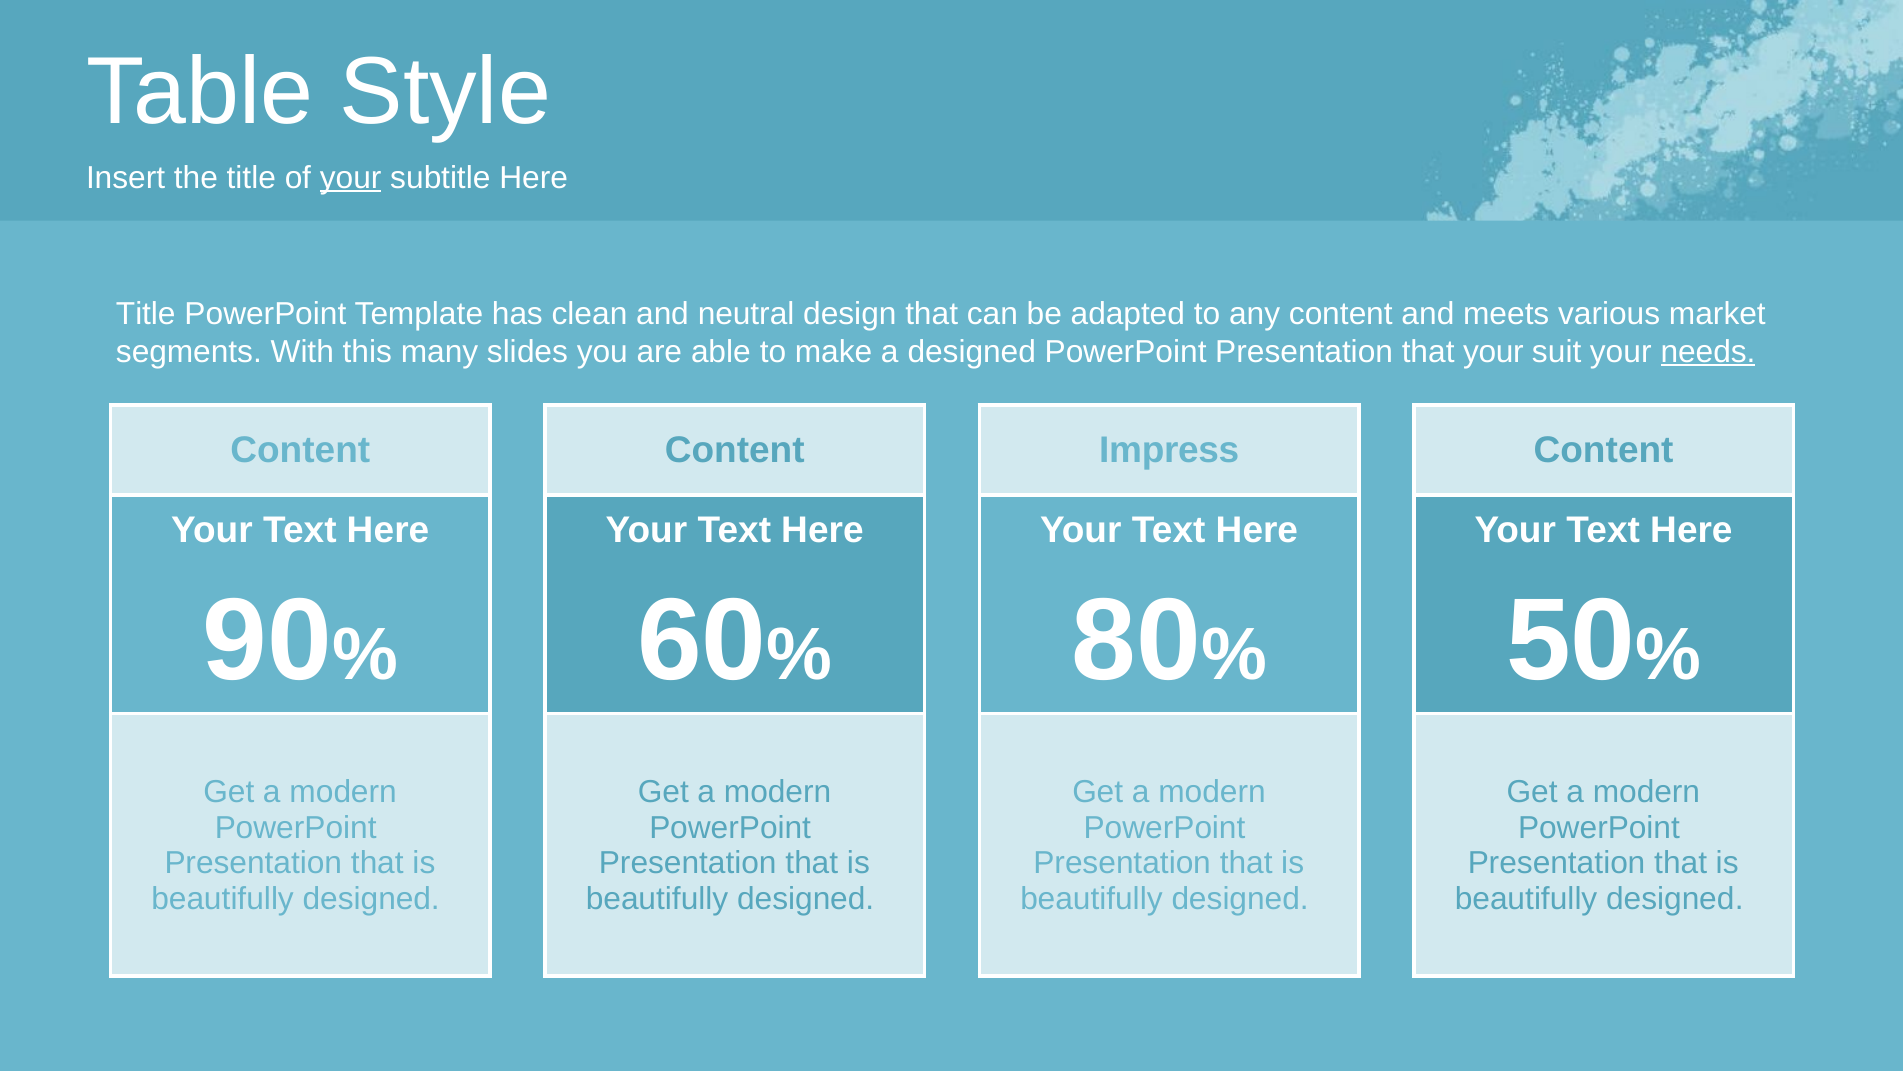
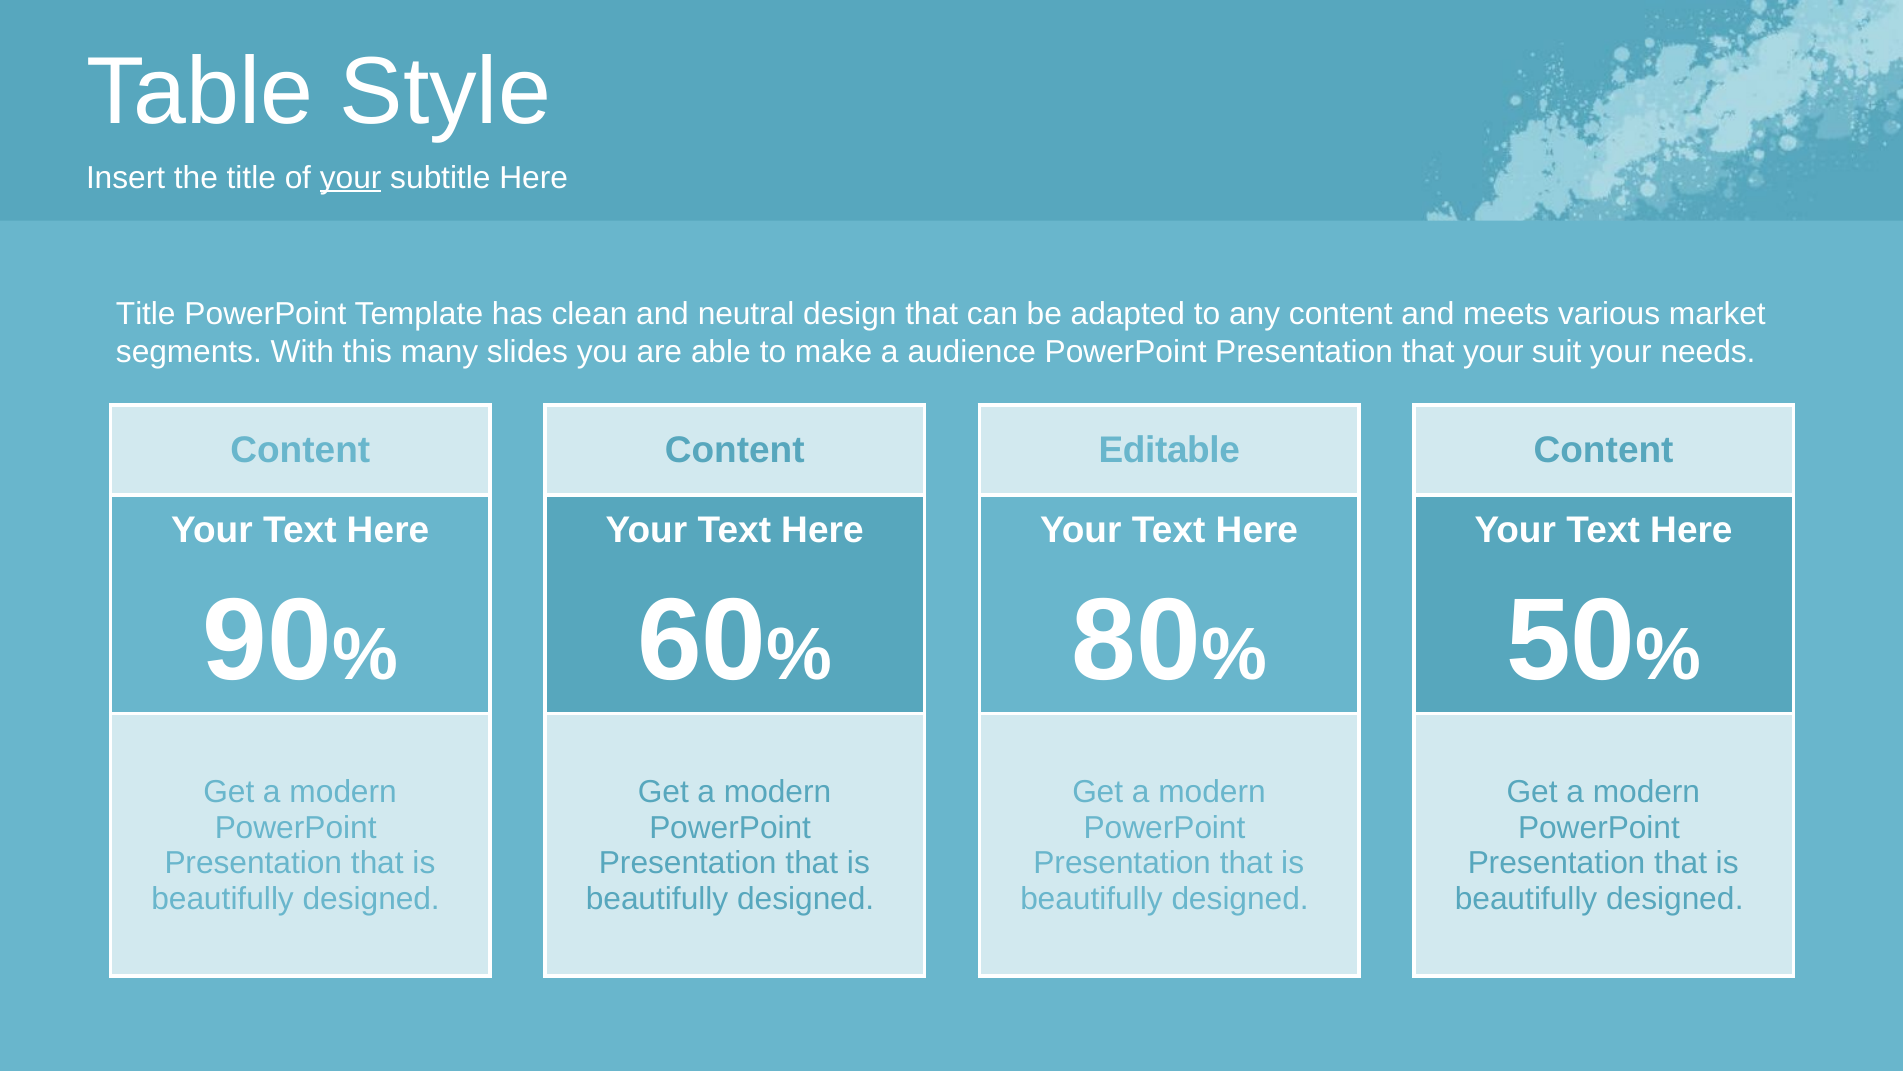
a designed: designed -> audience
needs underline: present -> none
Impress: Impress -> Editable
